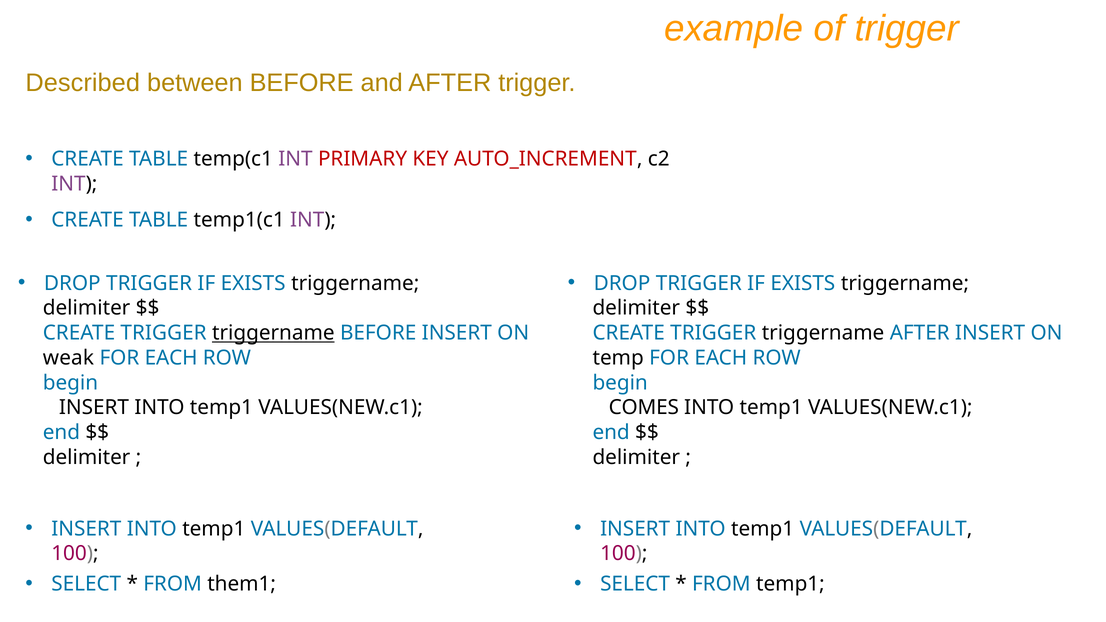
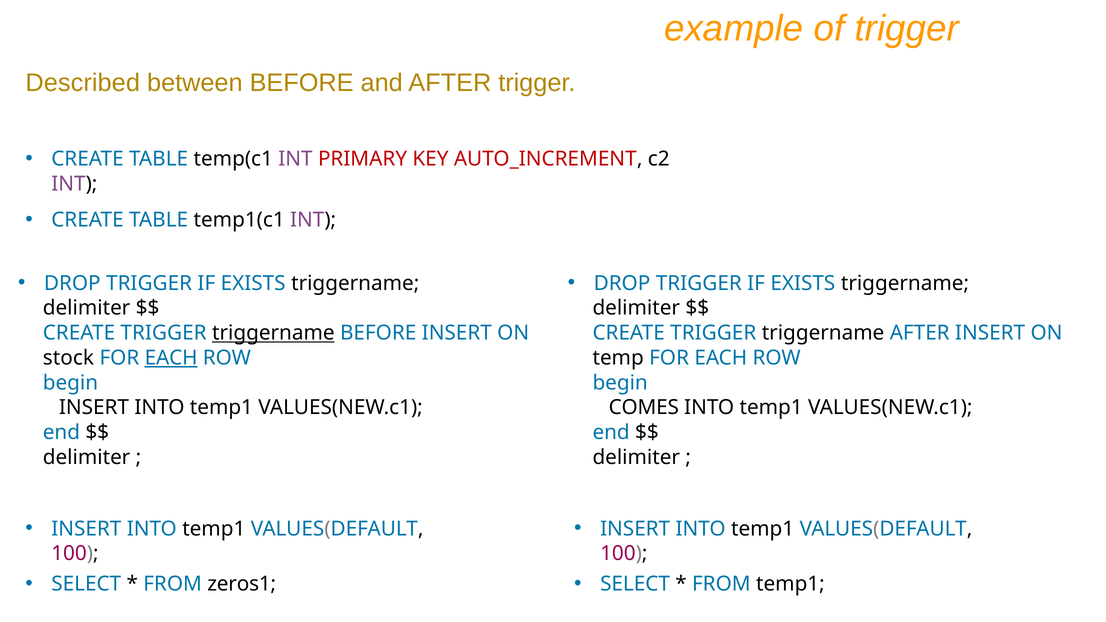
weak: weak -> stock
EACH at (171, 358) underline: none -> present
them1: them1 -> zeros1
